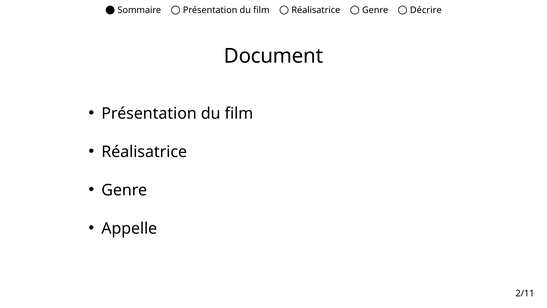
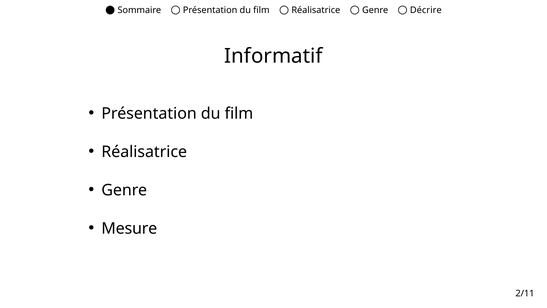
Document: Document -> Informatif
Appelle: Appelle -> Mesure
